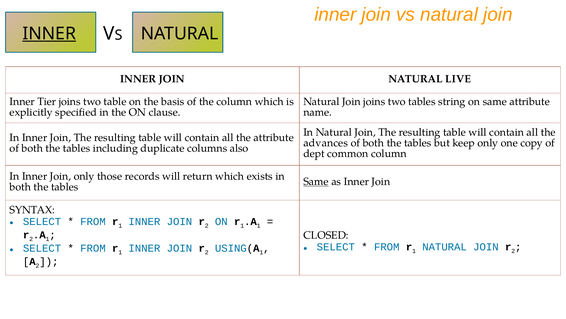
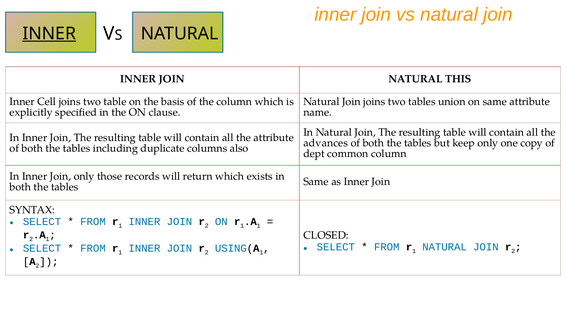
LIVE: LIVE -> THIS
Tier: Tier -> Cell
string: string -> union
Same at (316, 181) underline: present -> none
